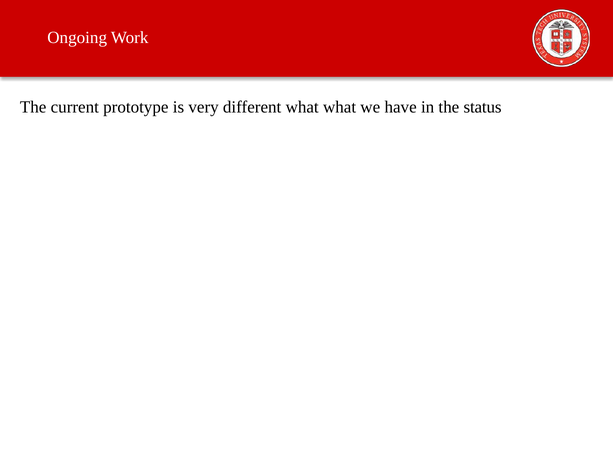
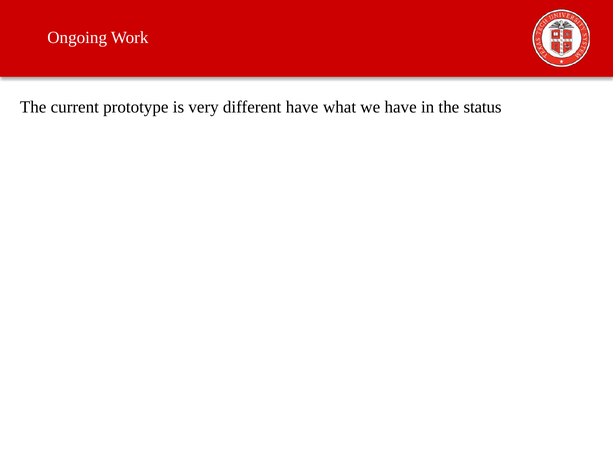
different what: what -> have
